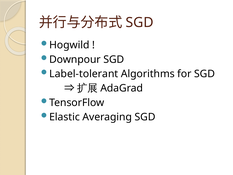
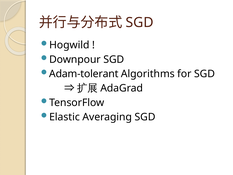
Label-tolerant: Label-tolerant -> Adam-tolerant
